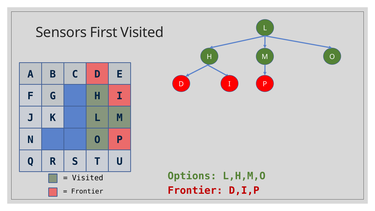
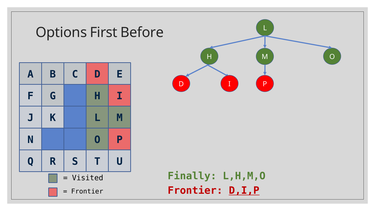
Sensors: Sensors -> Options
First Visited: Visited -> Before
Options: Options -> Finally
D,I,P underline: none -> present
